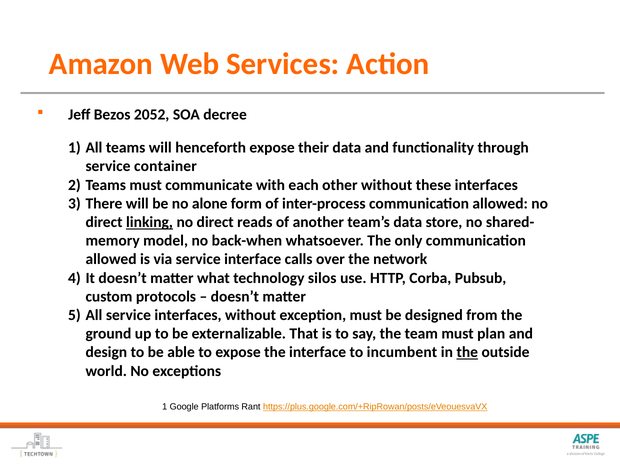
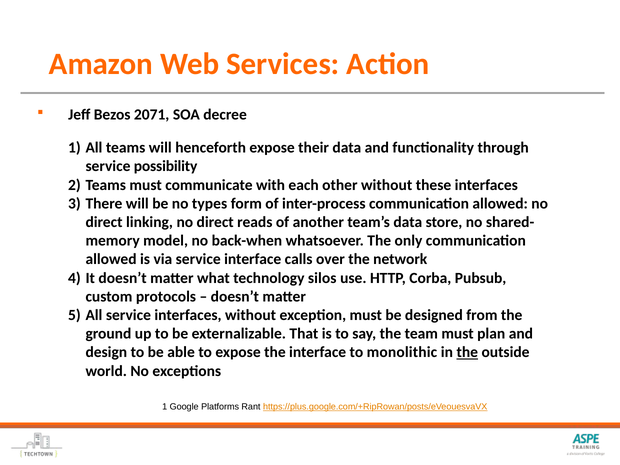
2052: 2052 -> 2071
container: container -> possibility
alone: alone -> types
linking underline: present -> none
incumbent: incumbent -> monolithic
